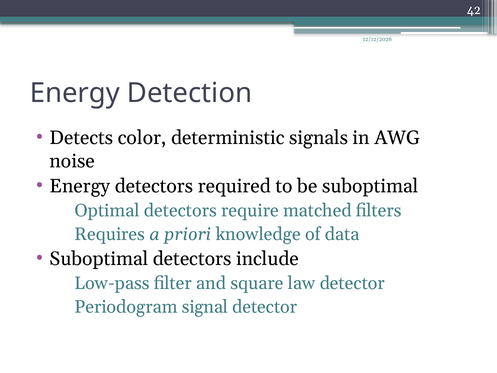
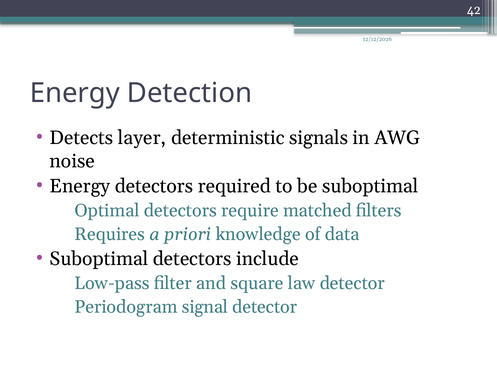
color: color -> layer
